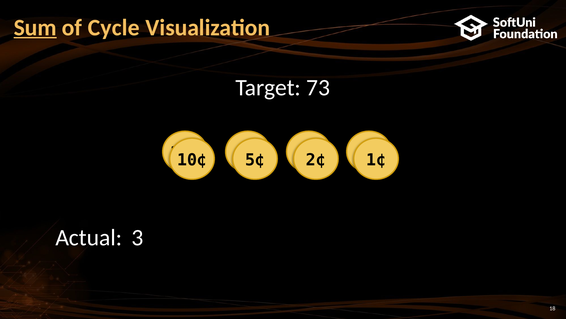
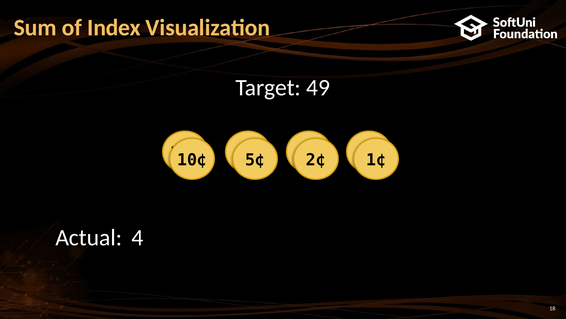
Sum underline: present -> none
Cycle: Cycle -> Index
73: 73 -> 49
3: 3 -> 4
